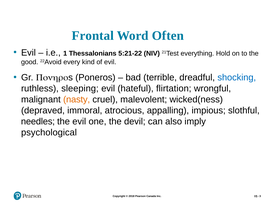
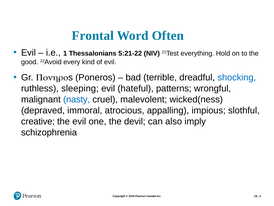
flirtation: flirtation -> patterns
nasty colour: orange -> blue
needles: needles -> creative
psychological: psychological -> schizophrenia
